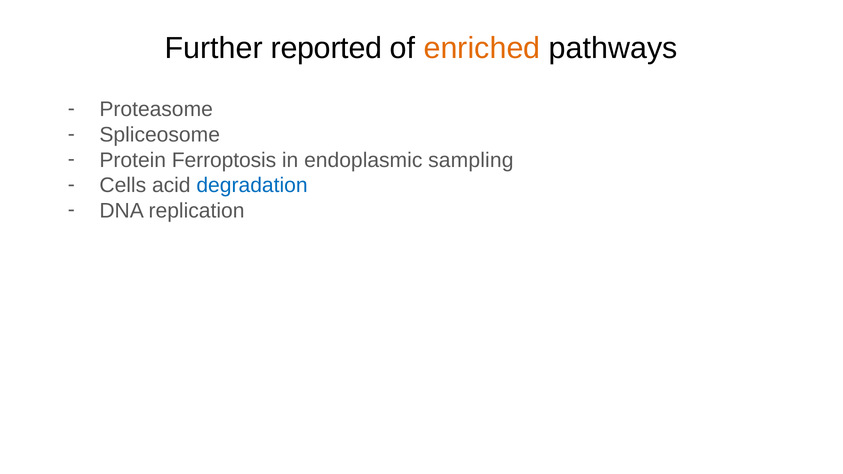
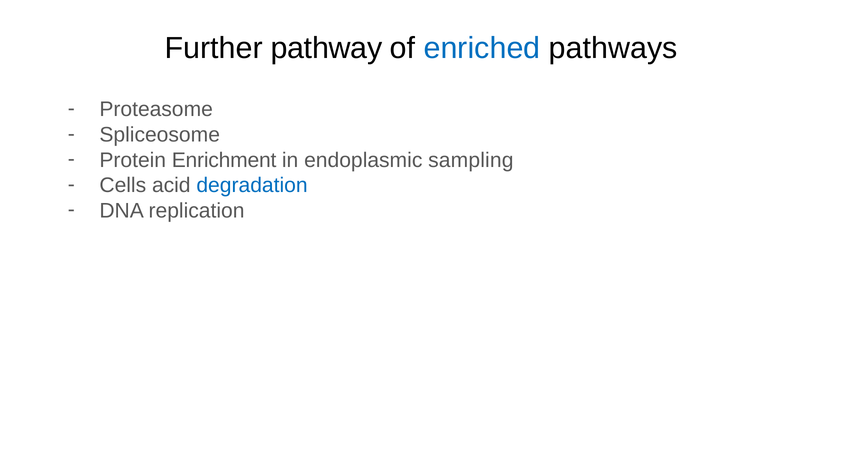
reported: reported -> pathway
enriched colour: orange -> blue
Ferroptosis: Ferroptosis -> Enrichment
